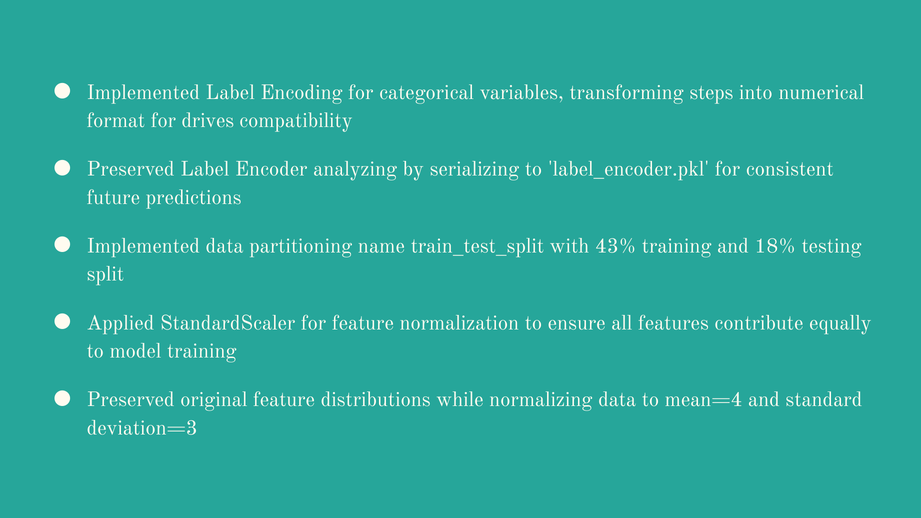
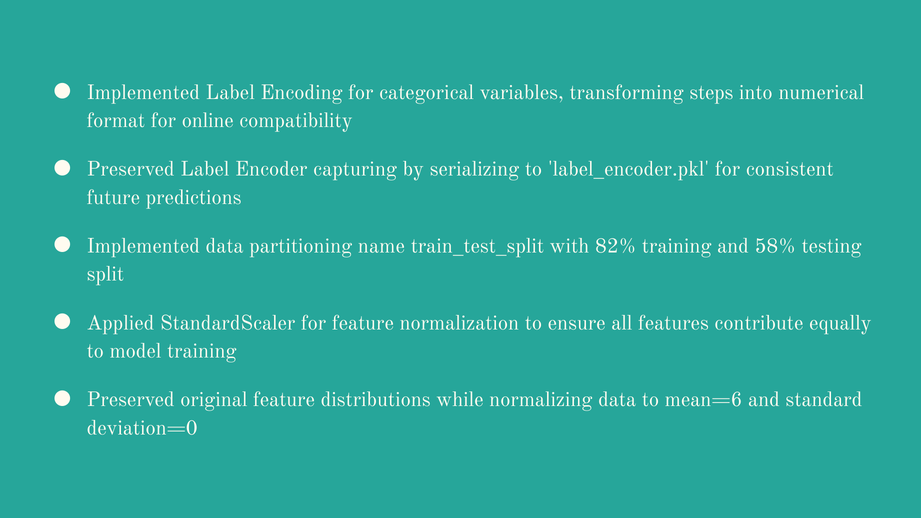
drives: drives -> online
analyzing: analyzing -> capturing
43%: 43% -> 82%
18%: 18% -> 58%
mean=4: mean=4 -> mean=6
deviation=3: deviation=3 -> deviation=0
